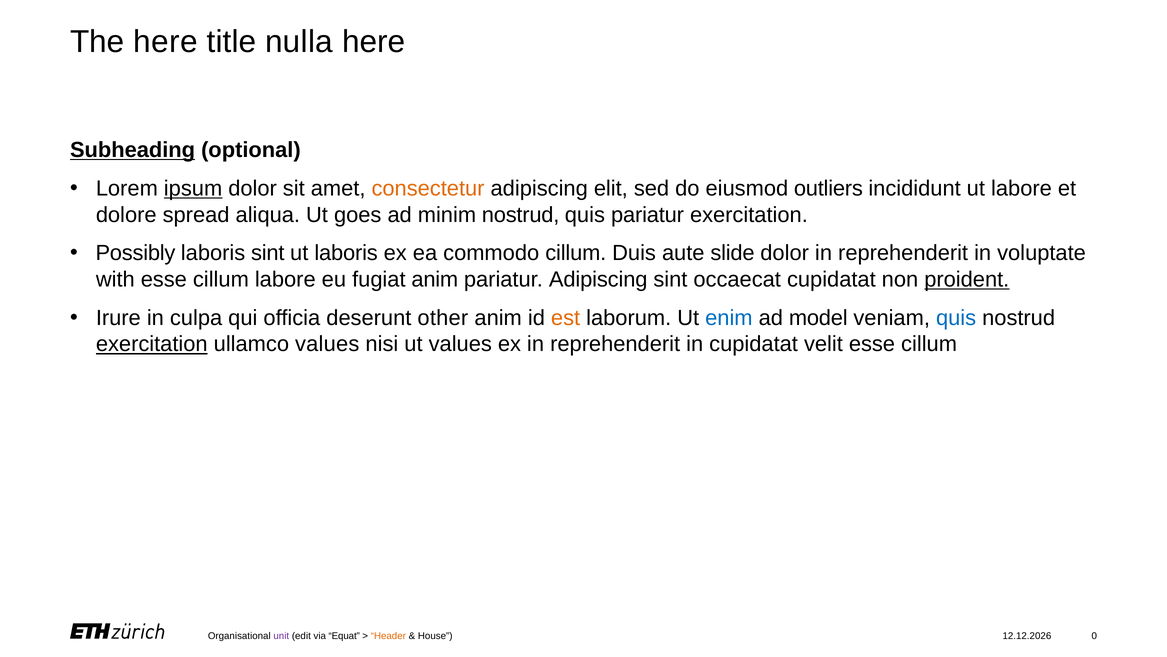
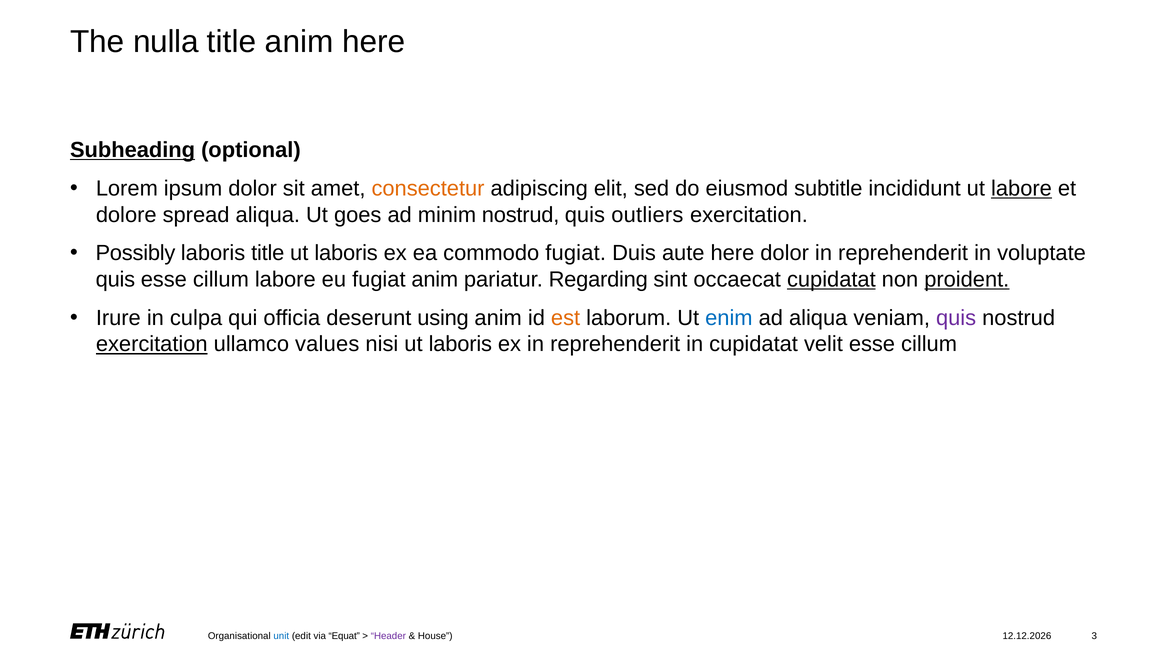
The here: here -> nulla
title nulla: nulla -> anim
ipsum underline: present -> none
outliers: outliers -> subtitle
labore at (1021, 188) underline: none -> present
quis pariatur: pariatur -> outliers
laboris sint: sint -> title
commodo cillum: cillum -> fugiat
aute slide: slide -> here
with at (115, 279): with -> quis
pariatur Adipiscing: Adipiscing -> Regarding
cupidatat at (831, 279) underline: none -> present
other: other -> using
ad model: model -> aliqua
quis at (956, 318) colour: blue -> purple
nisi ut values: values -> laboris
unit colour: purple -> blue
Header colour: orange -> purple
0: 0 -> 3
